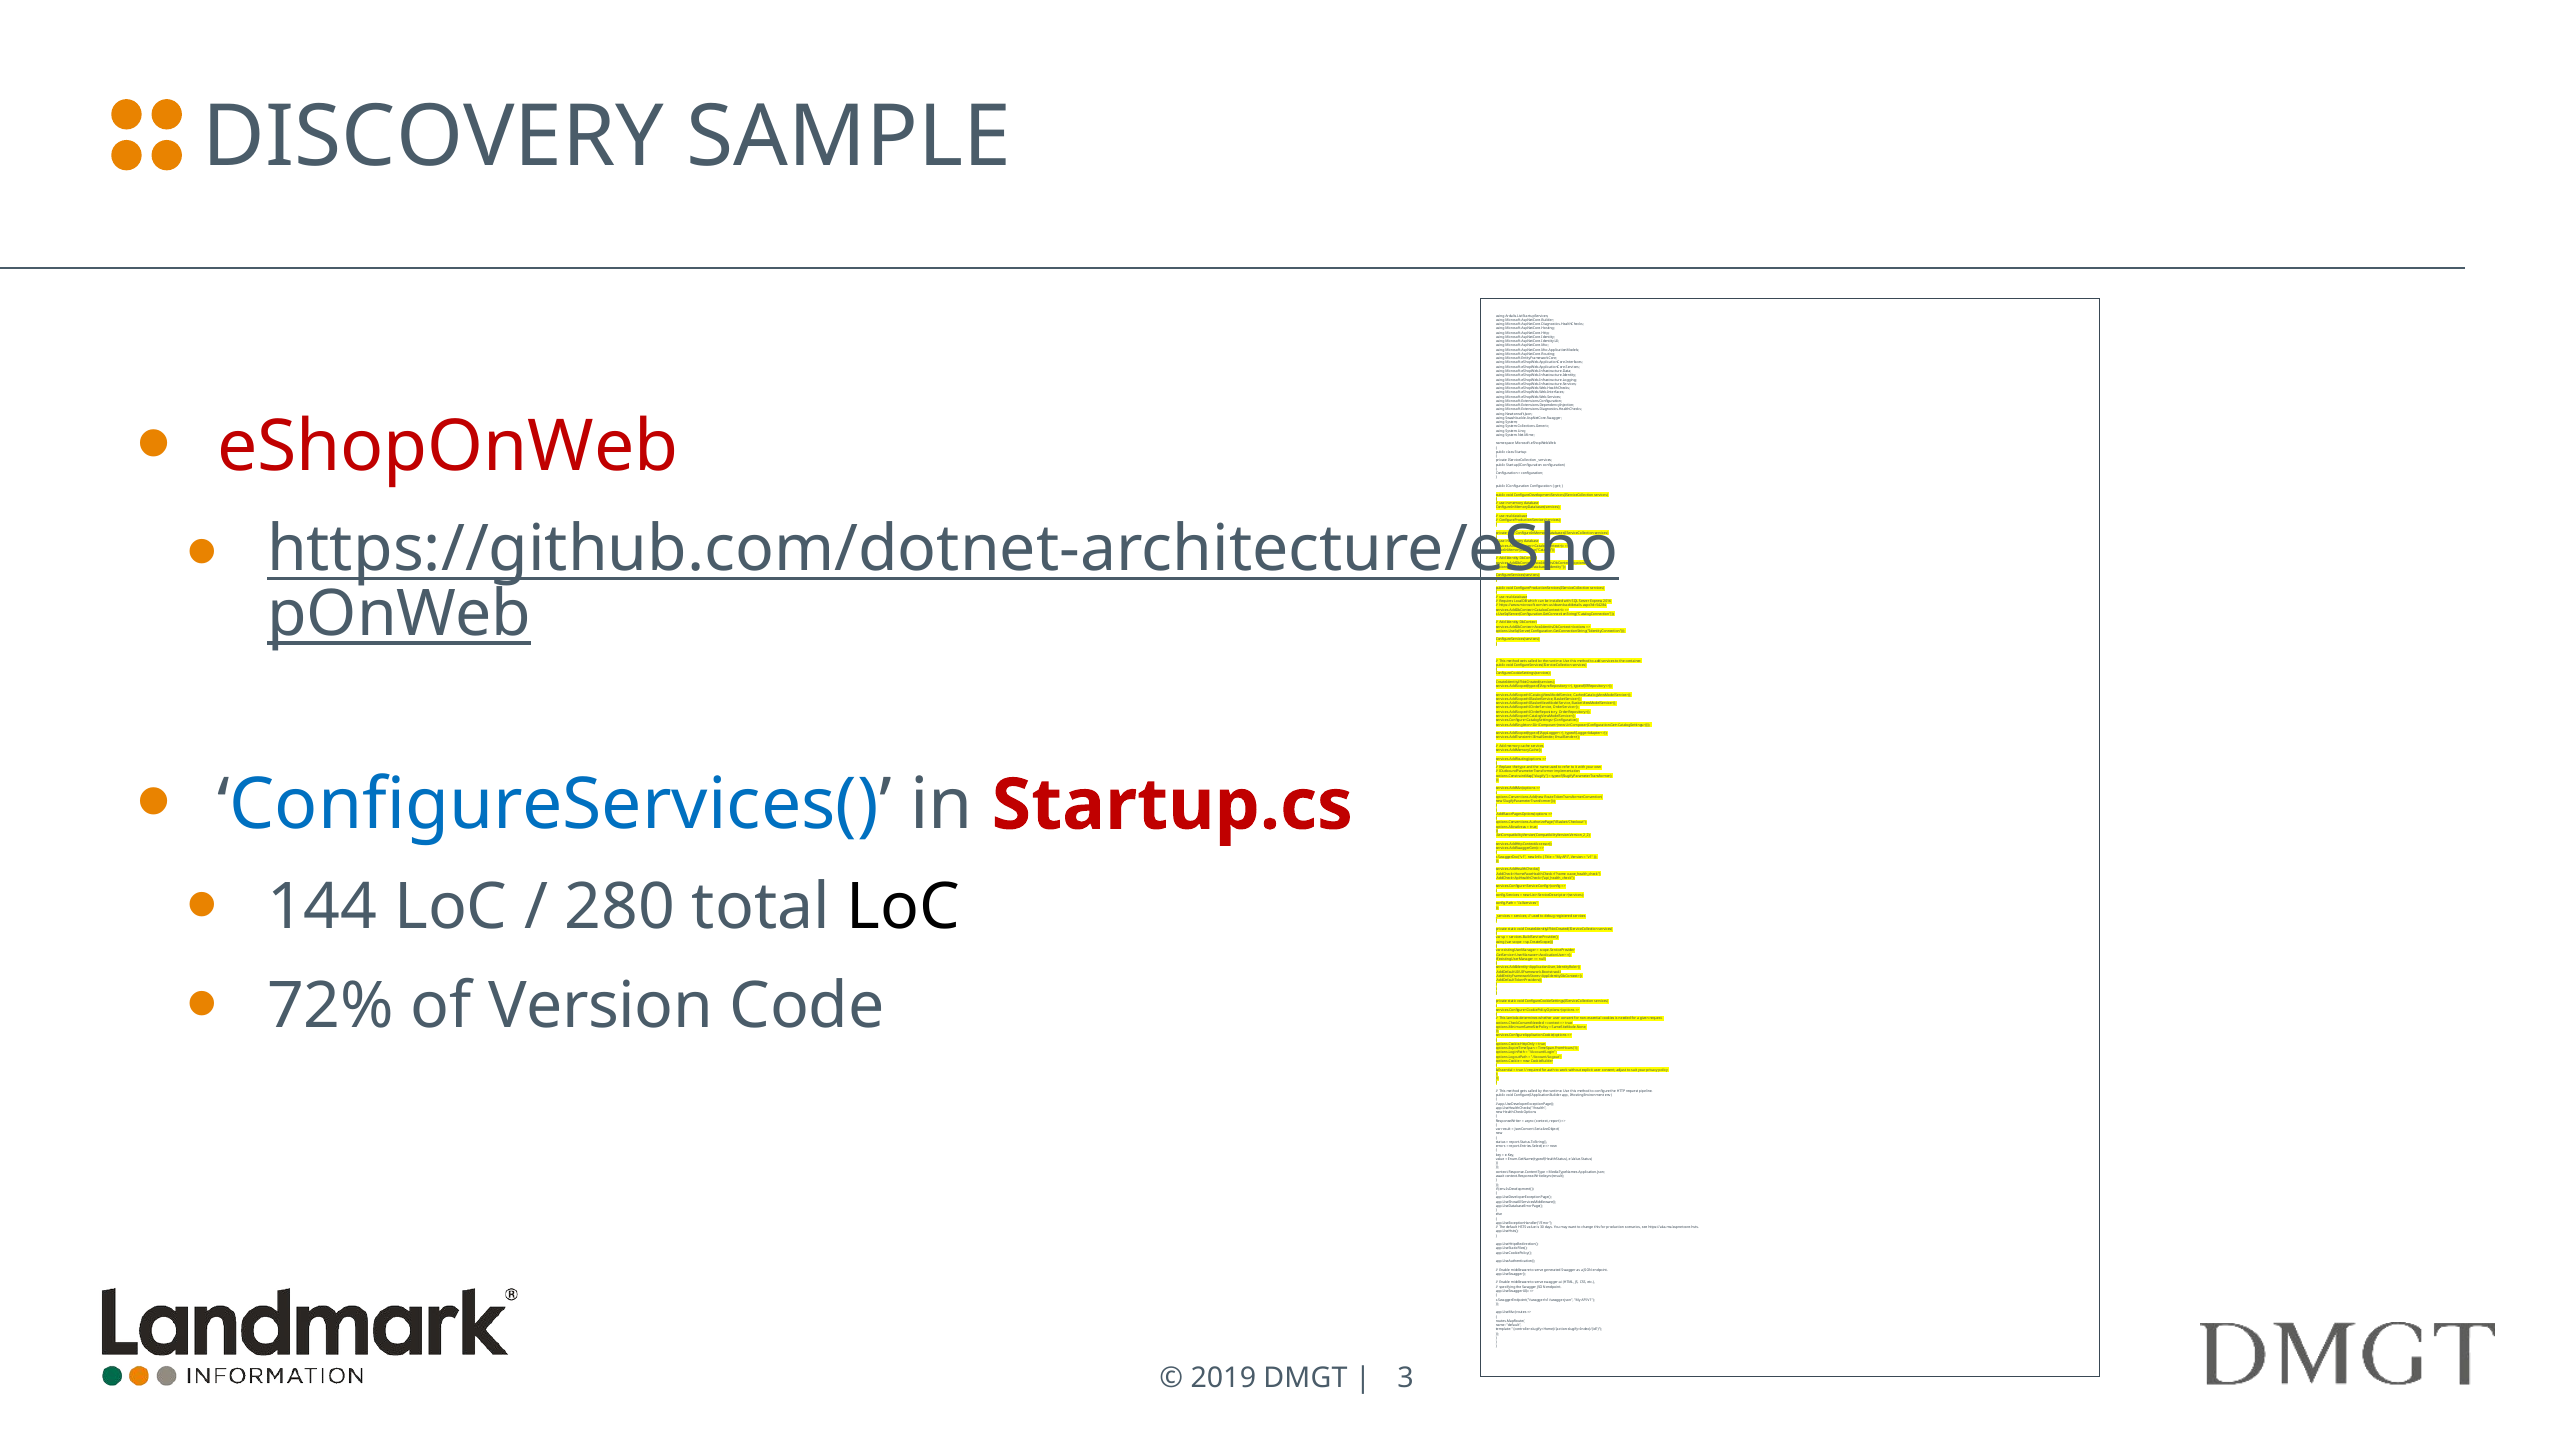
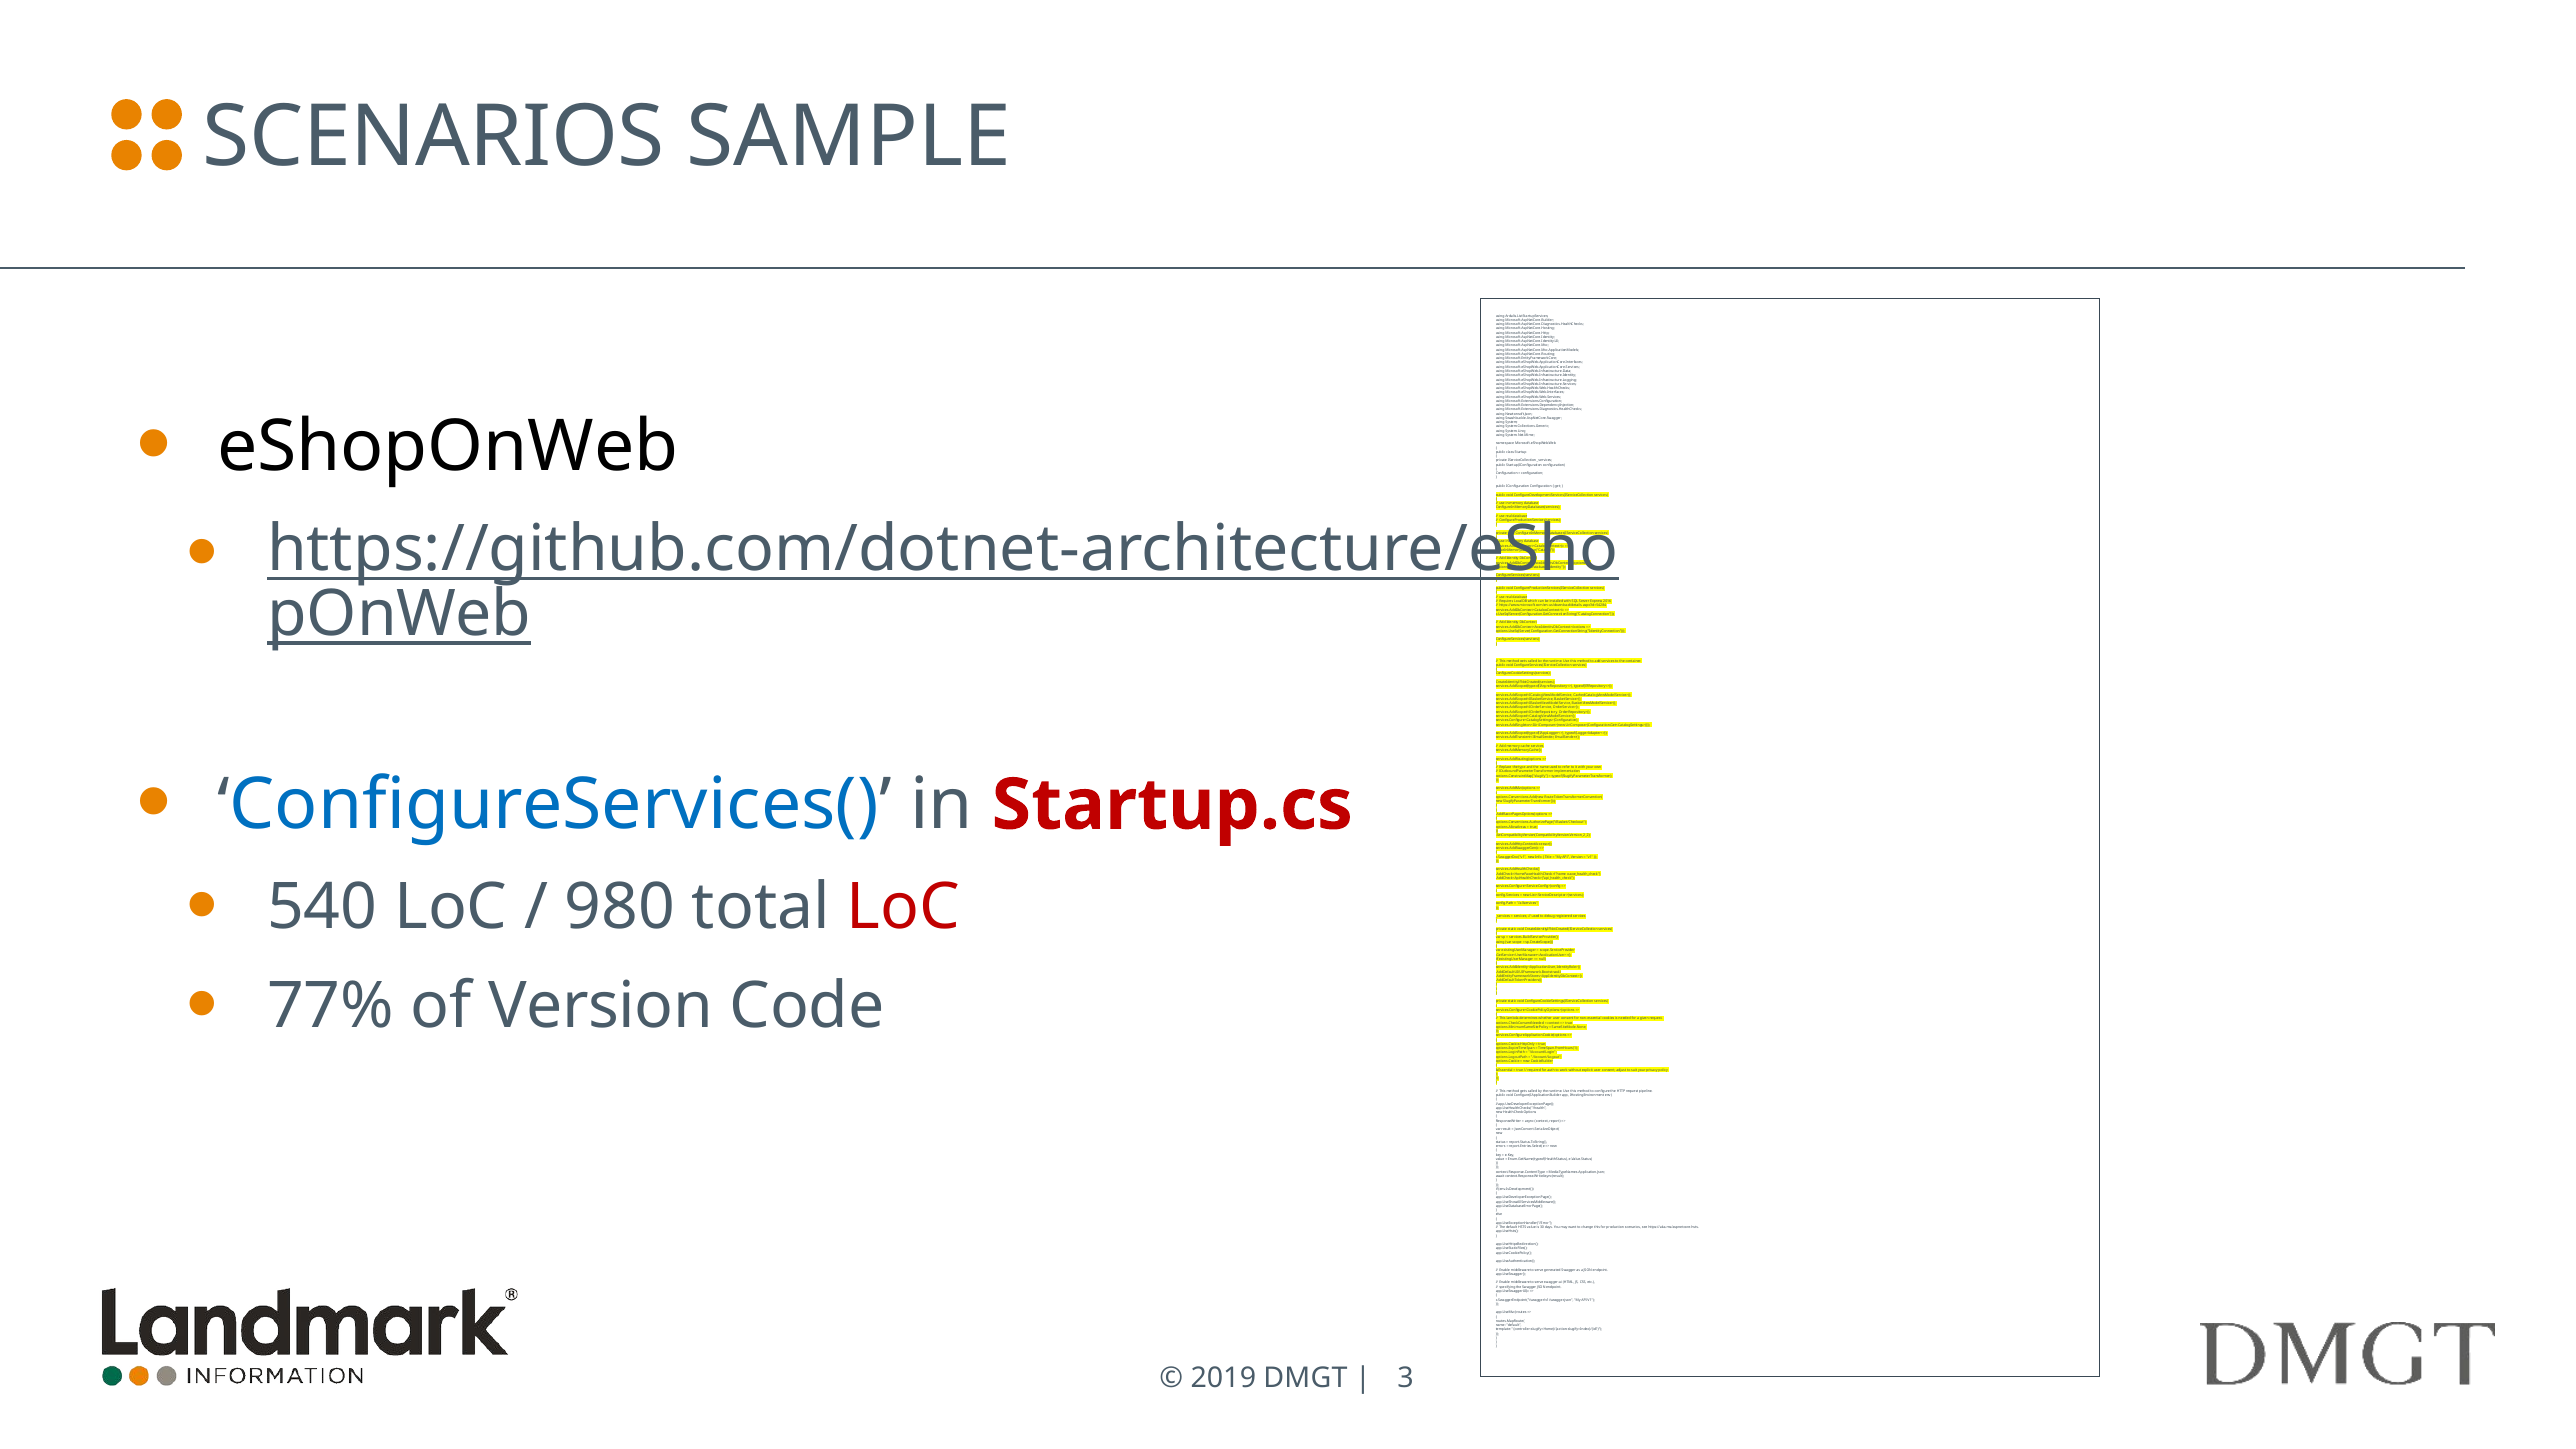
DISCOVERY at (434, 137): DISCOVERY -> SCENARIOS
eShopOnWeb colour: red -> black
144: 144 -> 540
280: 280 -> 980
LoC at (903, 908) colour: black -> red
72%: 72% -> 77%
